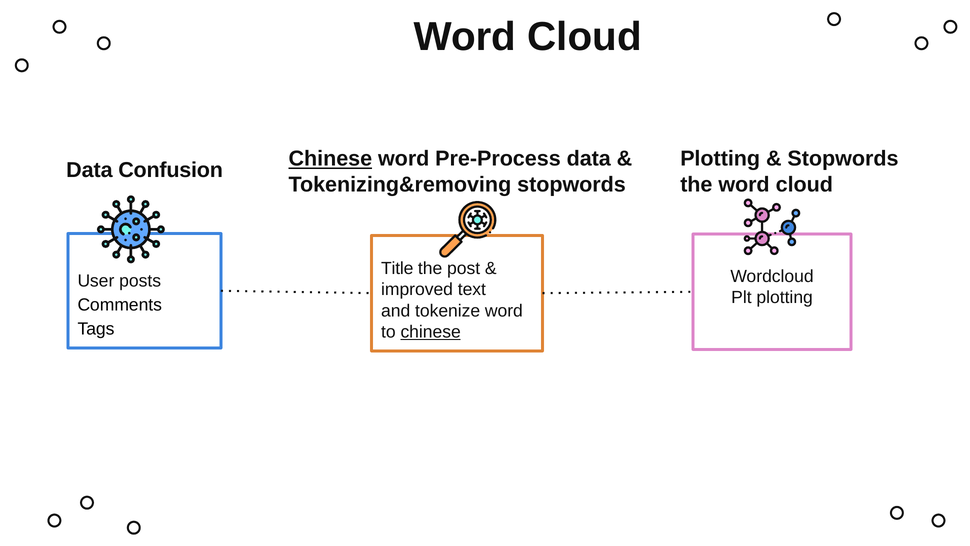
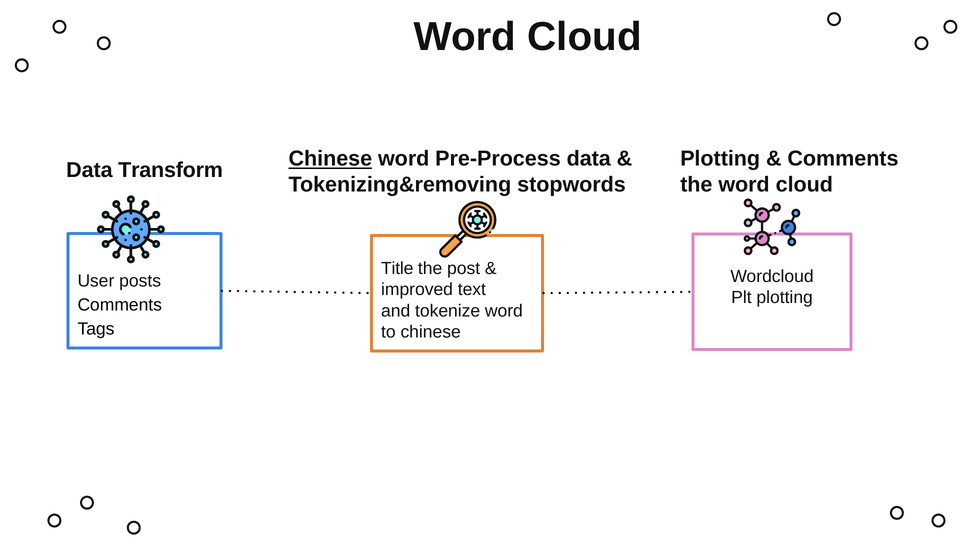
Stopwords at (843, 159): Stopwords -> Comments
Confusion: Confusion -> Transform
chinese at (431, 332) underline: present -> none
